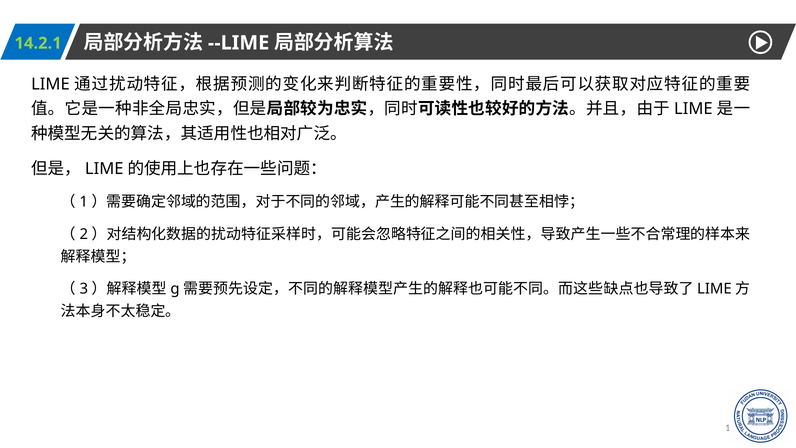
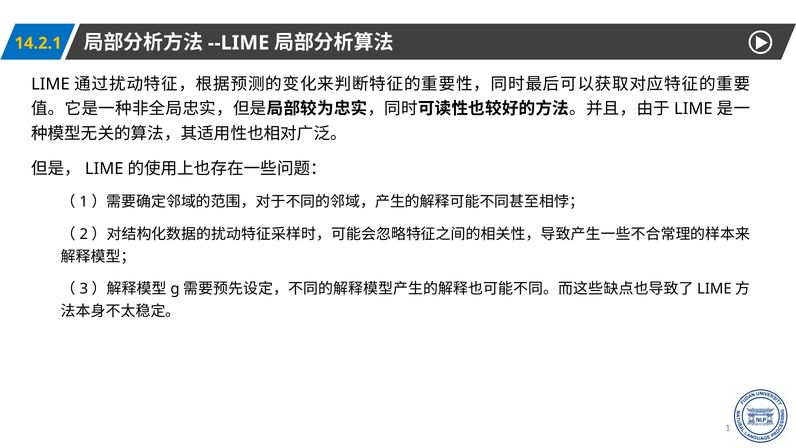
14.2.1 colour: light green -> yellow
